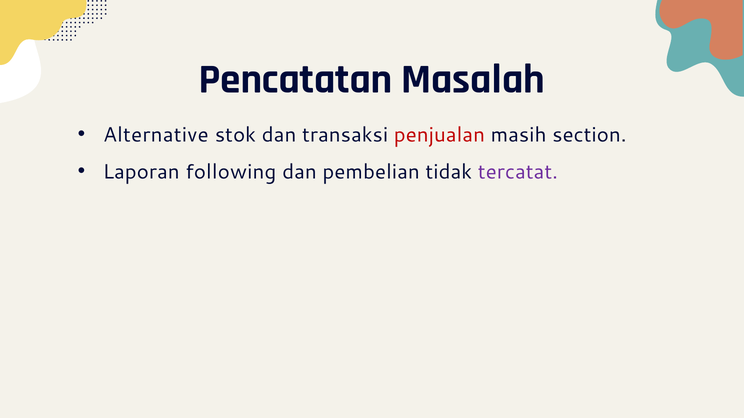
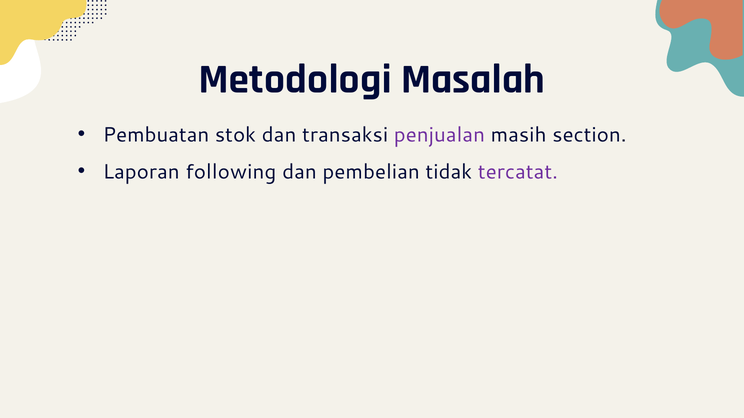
Pencatatan: Pencatatan -> Metodologi
Alternative: Alternative -> Pembuatan
penjualan colour: red -> purple
